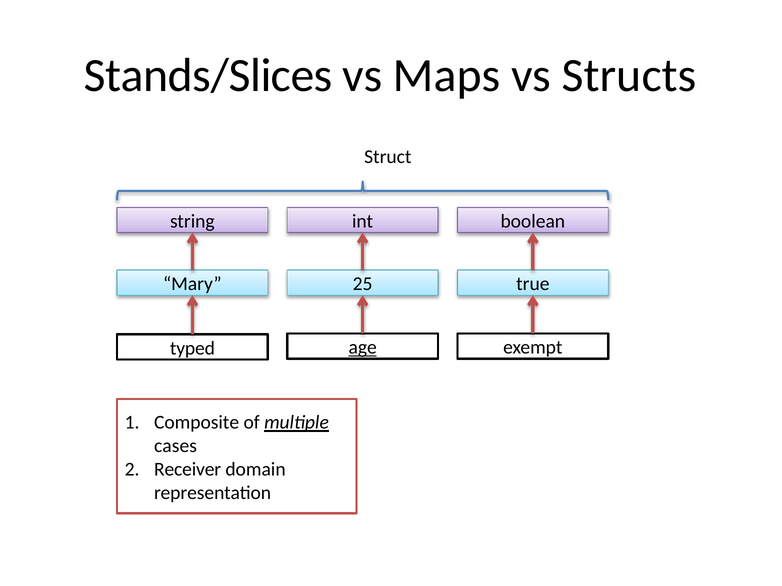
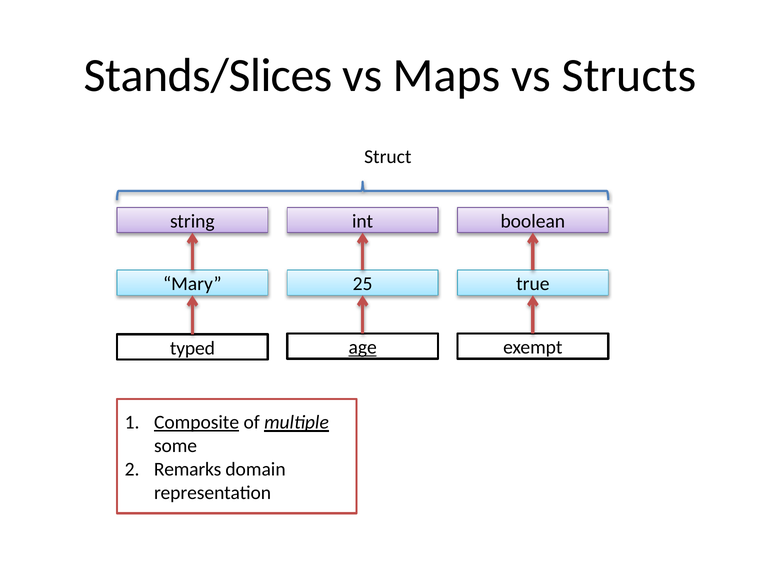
Composite underline: none -> present
cases: cases -> some
Receiver: Receiver -> Remarks
